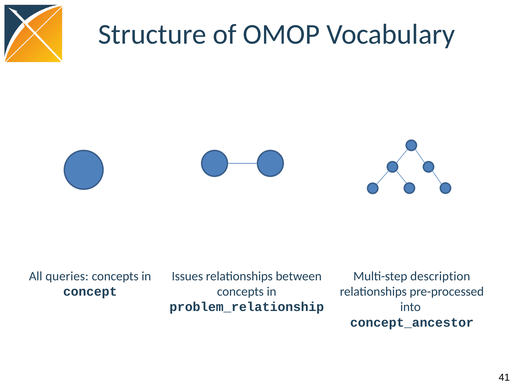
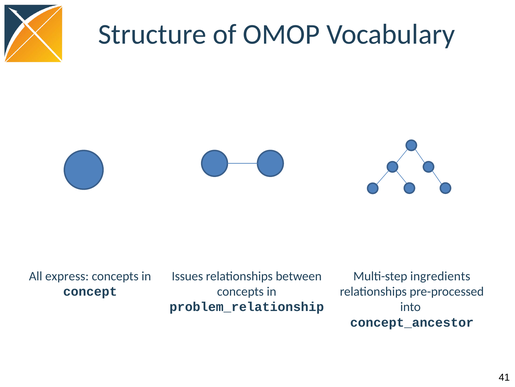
queries: queries -> express
description: description -> ingredients
